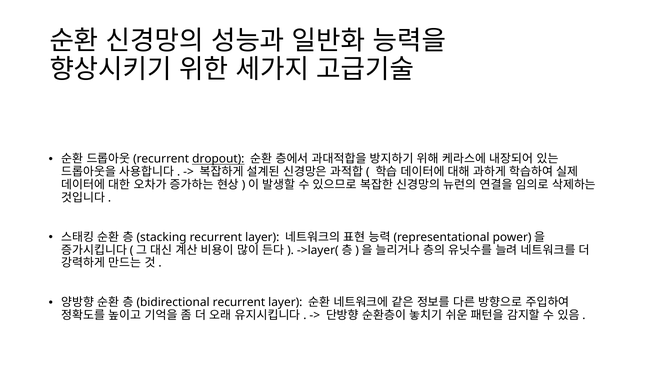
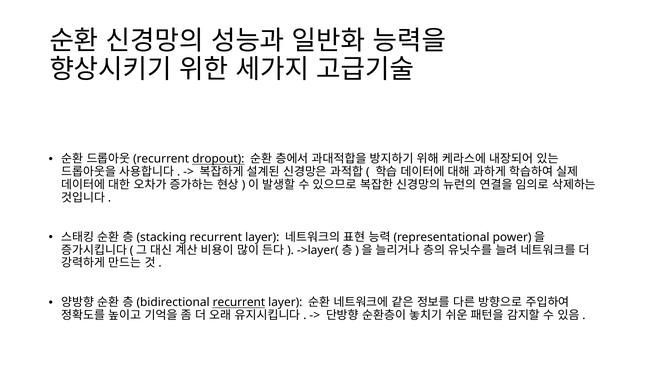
recurrent at (239, 303) underline: none -> present
